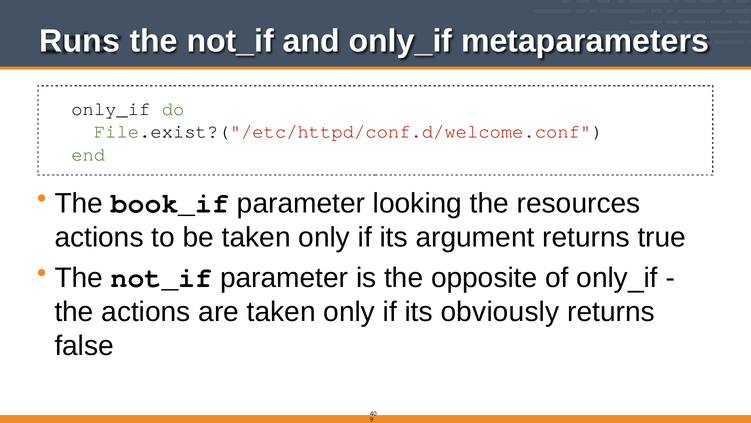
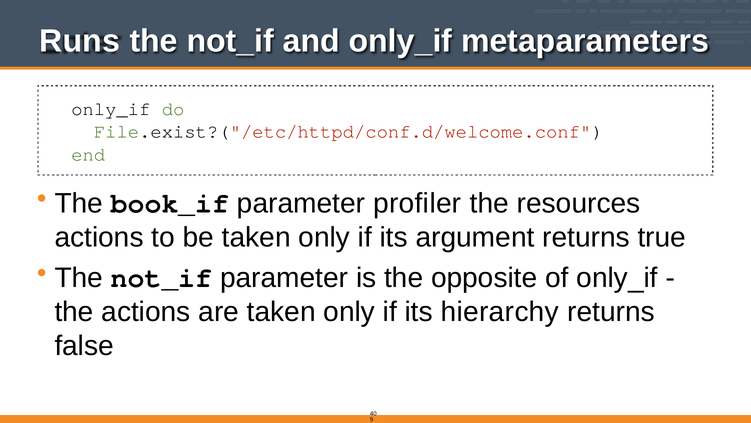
looking: looking -> profiler
obviously: obviously -> hierarchy
